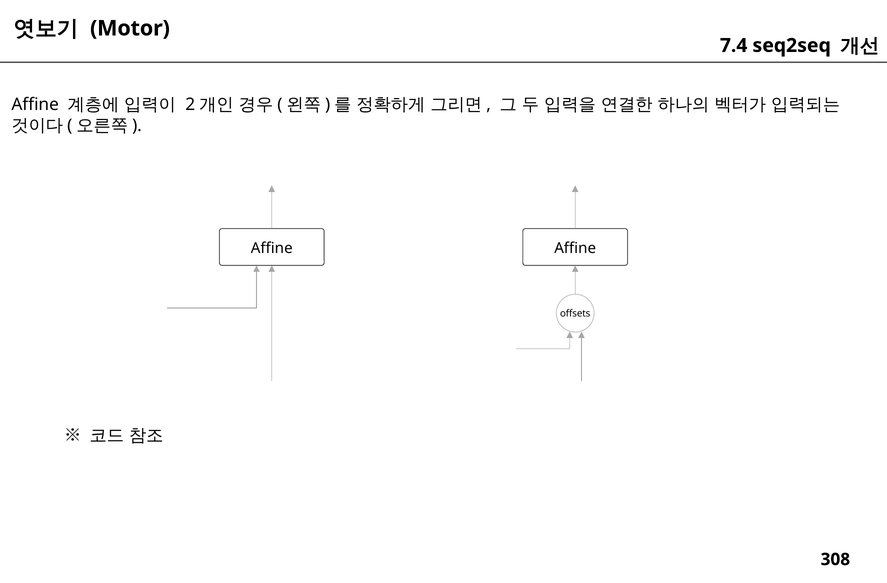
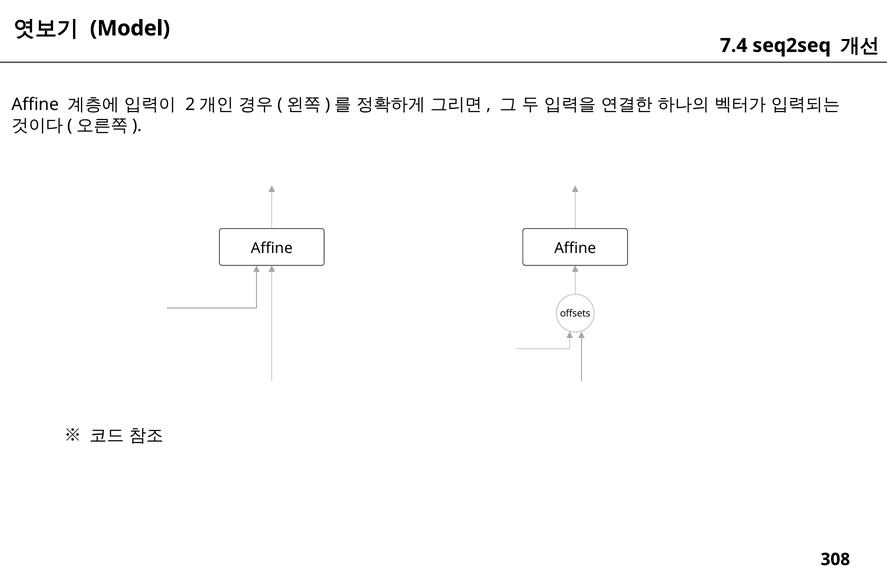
Motor: Motor -> Model
